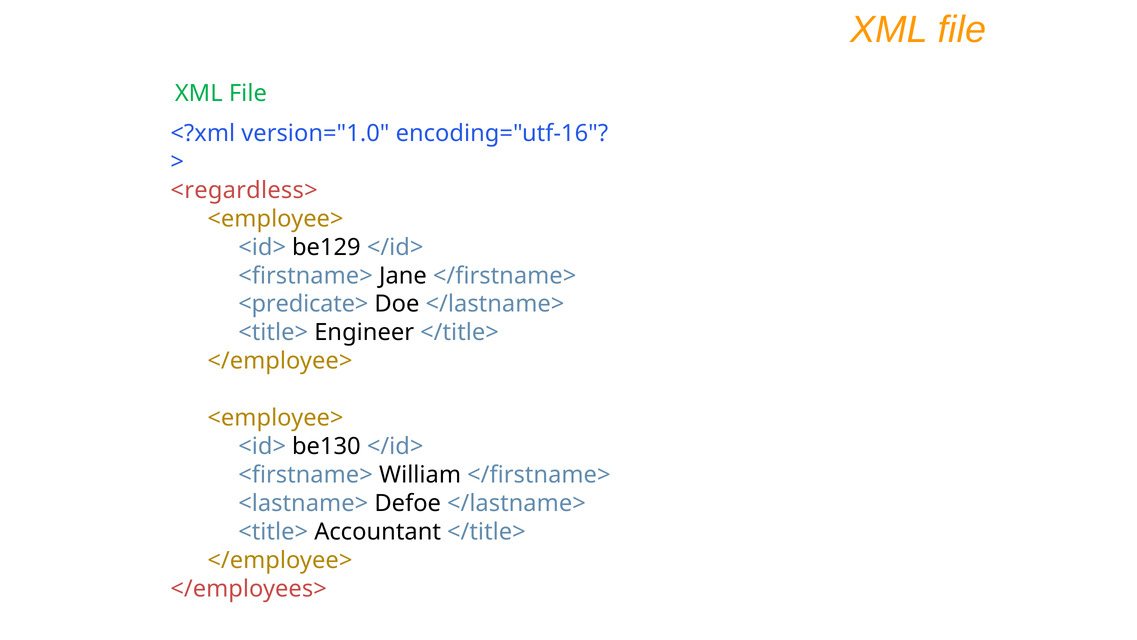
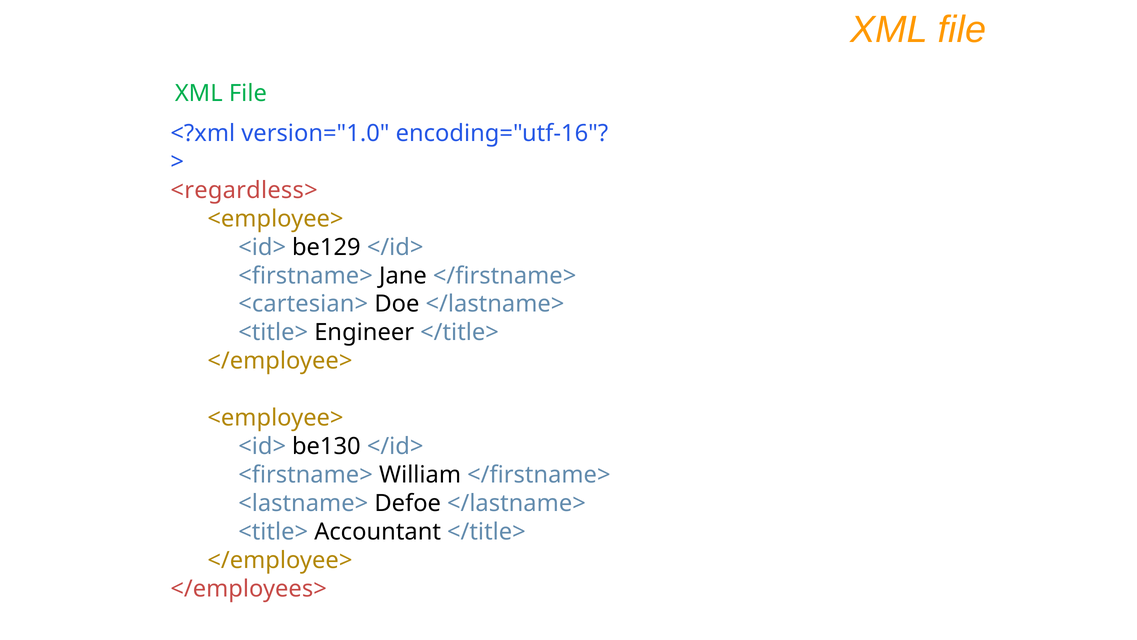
<predicate>: <predicate> -> <cartesian>
